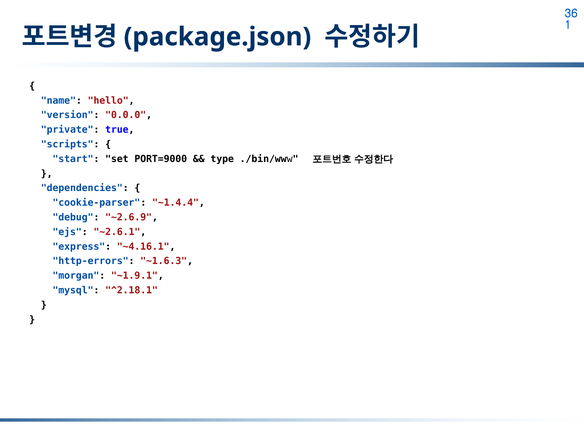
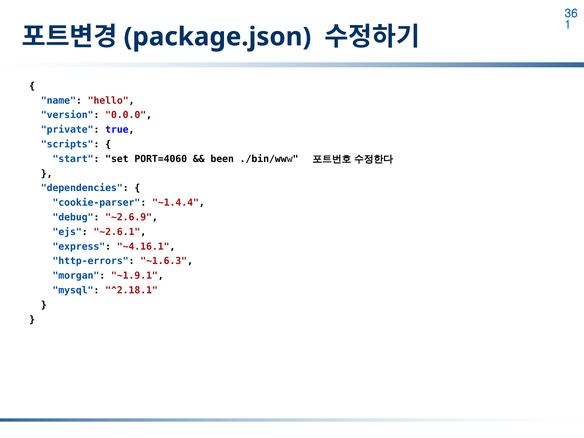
PORT=9000: PORT=9000 -> PORT=4060
type: type -> been
